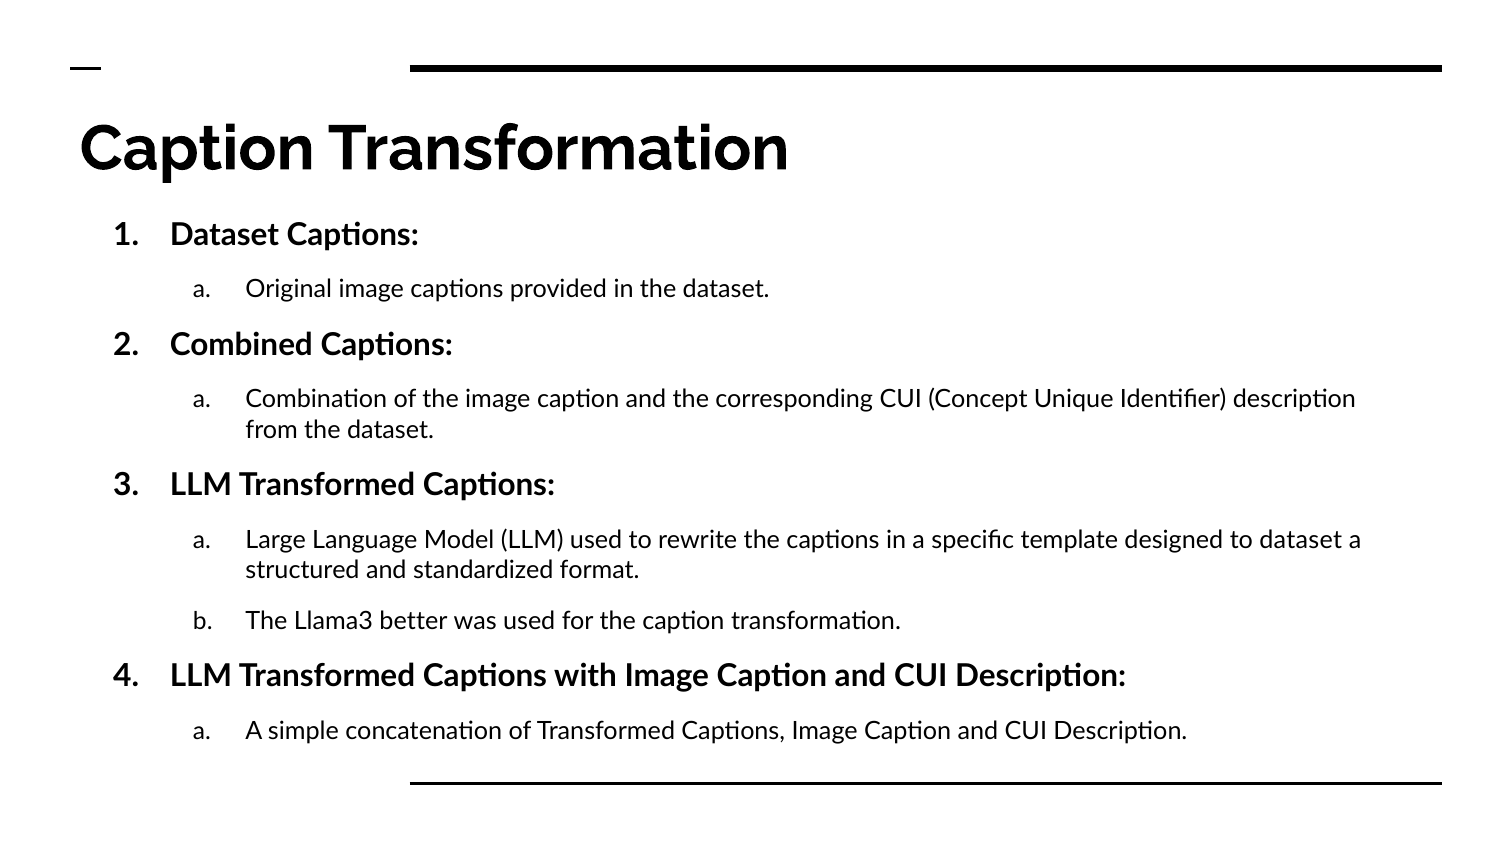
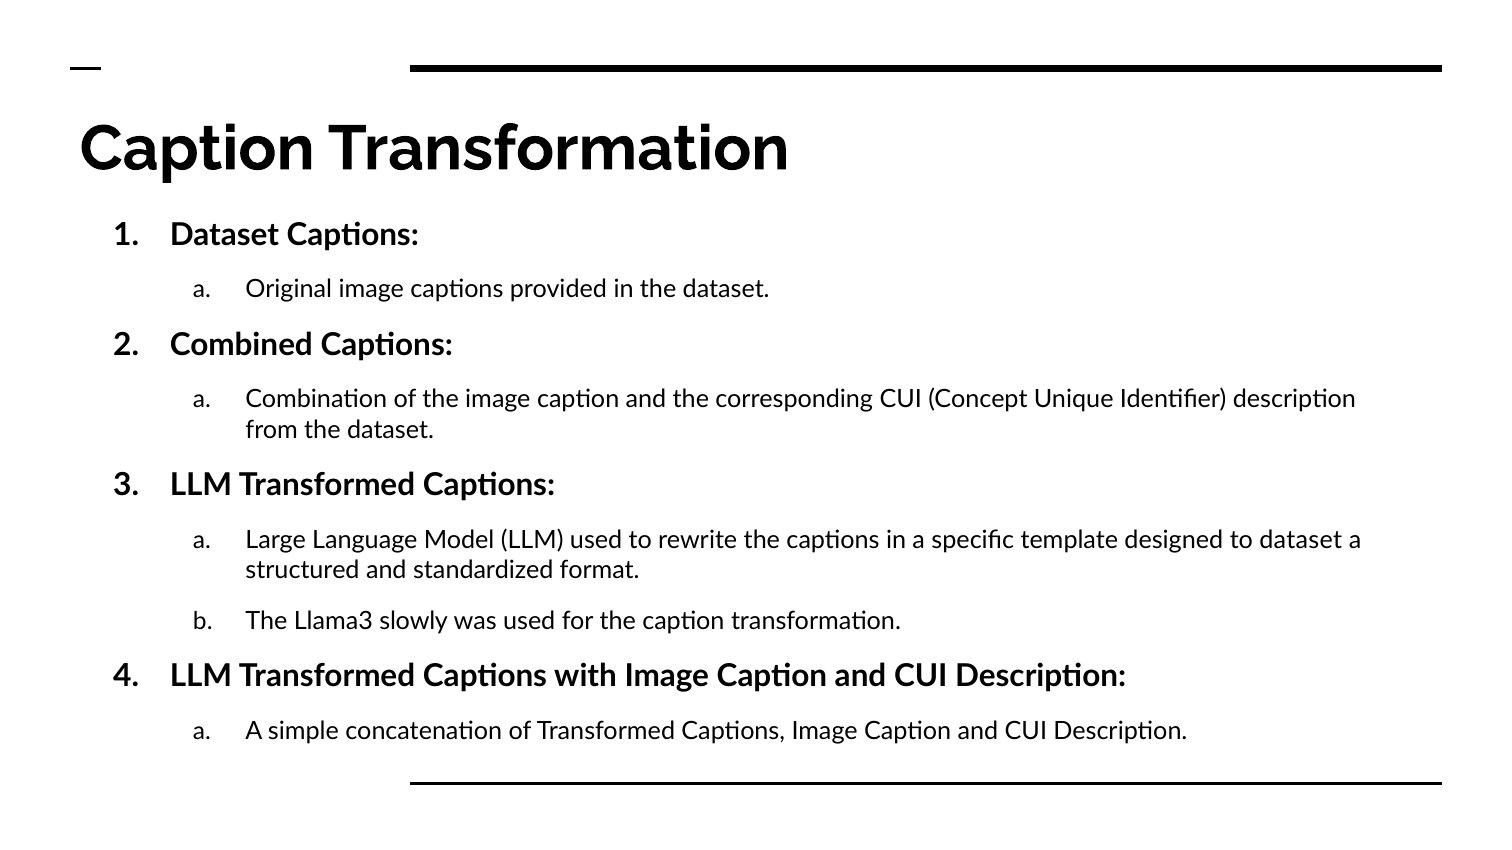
better: better -> slowly
